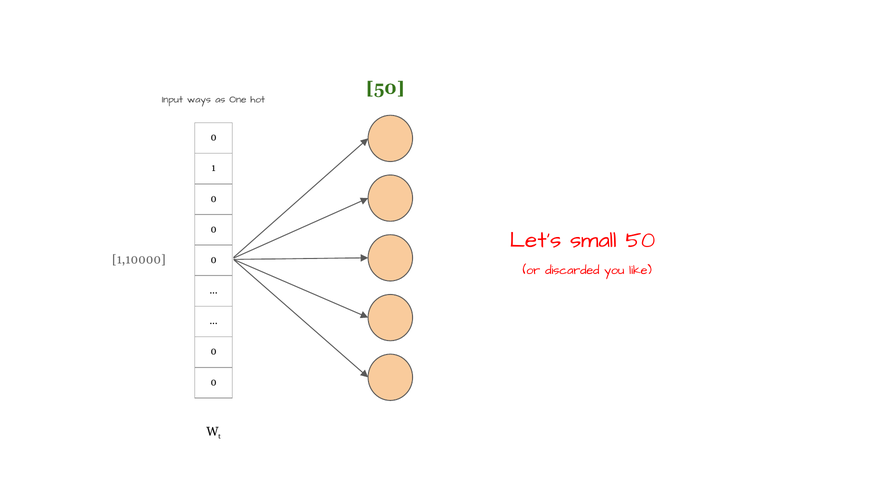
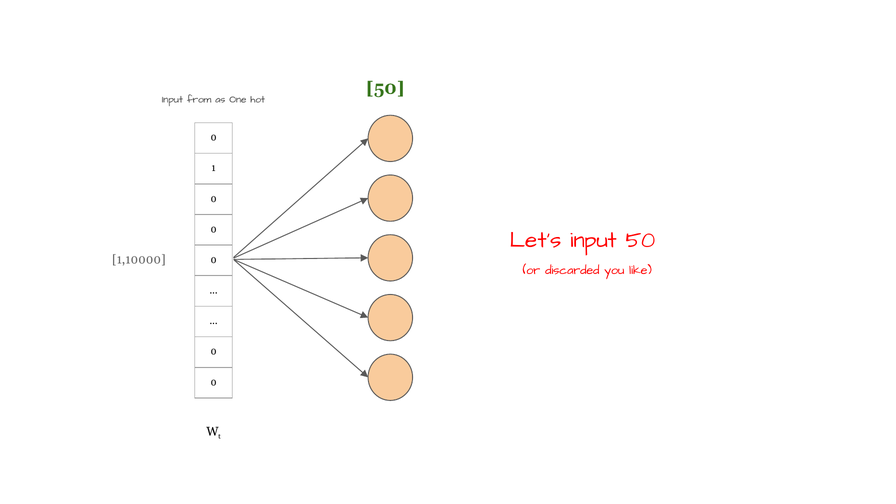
ways: ways -> from
Let’s small: small -> input
